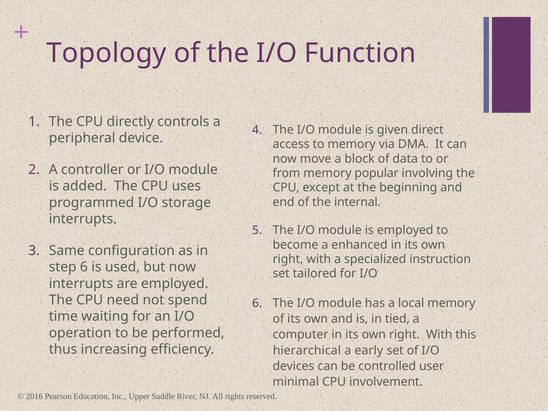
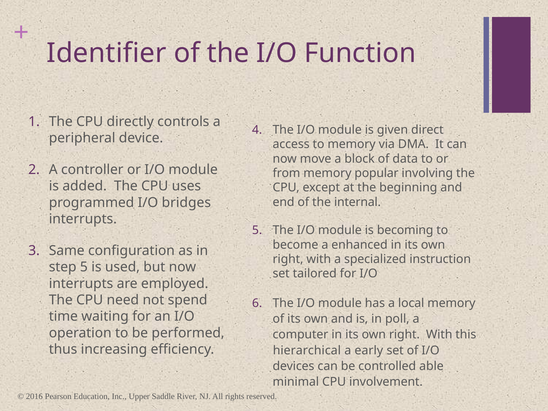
Topology: Topology -> Identifier
storage: storage -> bridges
is employed: employed -> becoming
step 6: 6 -> 5
tied: tied -> poll
user: user -> able
